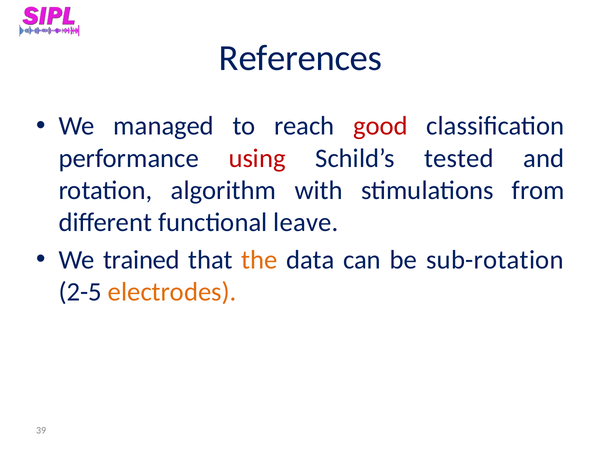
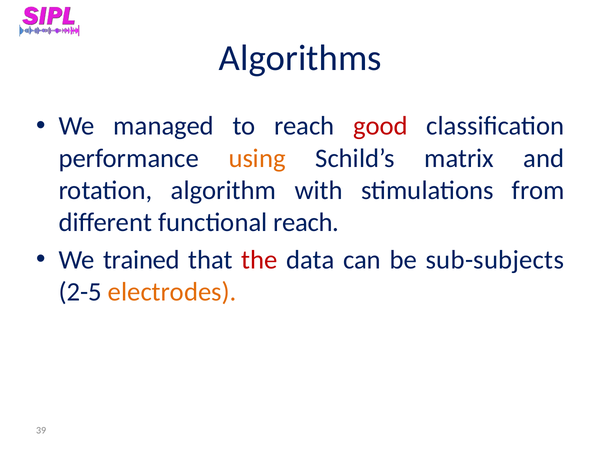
References: References -> Algorithms
using colour: red -> orange
tested: tested -> matrix
functional leave: leave -> reach
the colour: orange -> red
sub-rotation: sub-rotation -> sub-subjects
